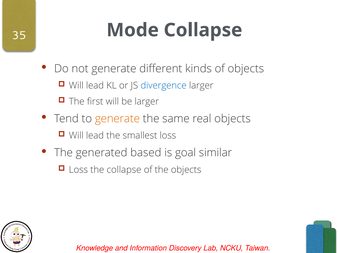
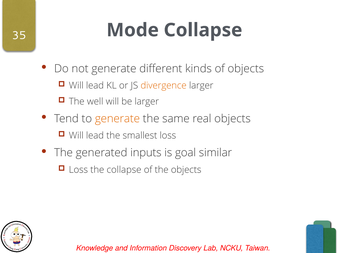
divergence colour: blue -> orange
first: first -> well
based: based -> inputs
